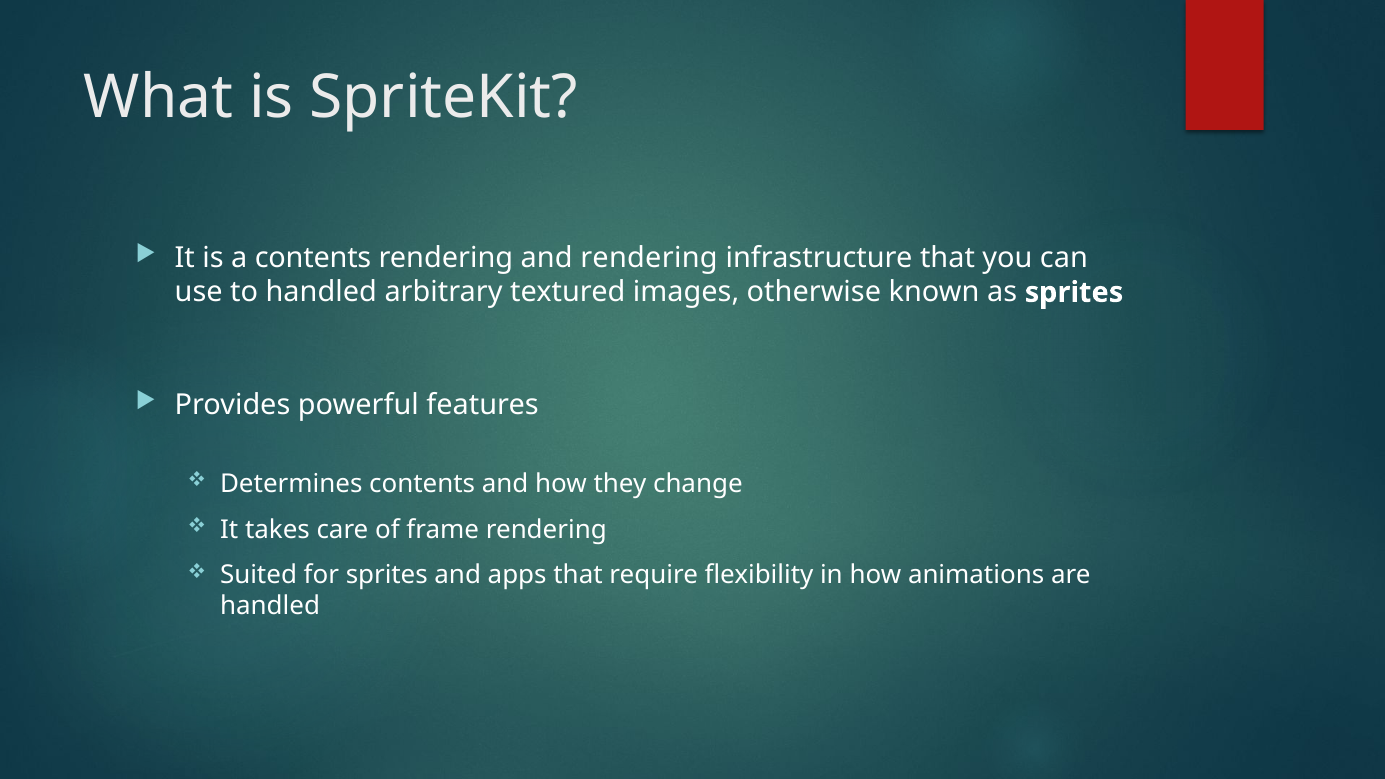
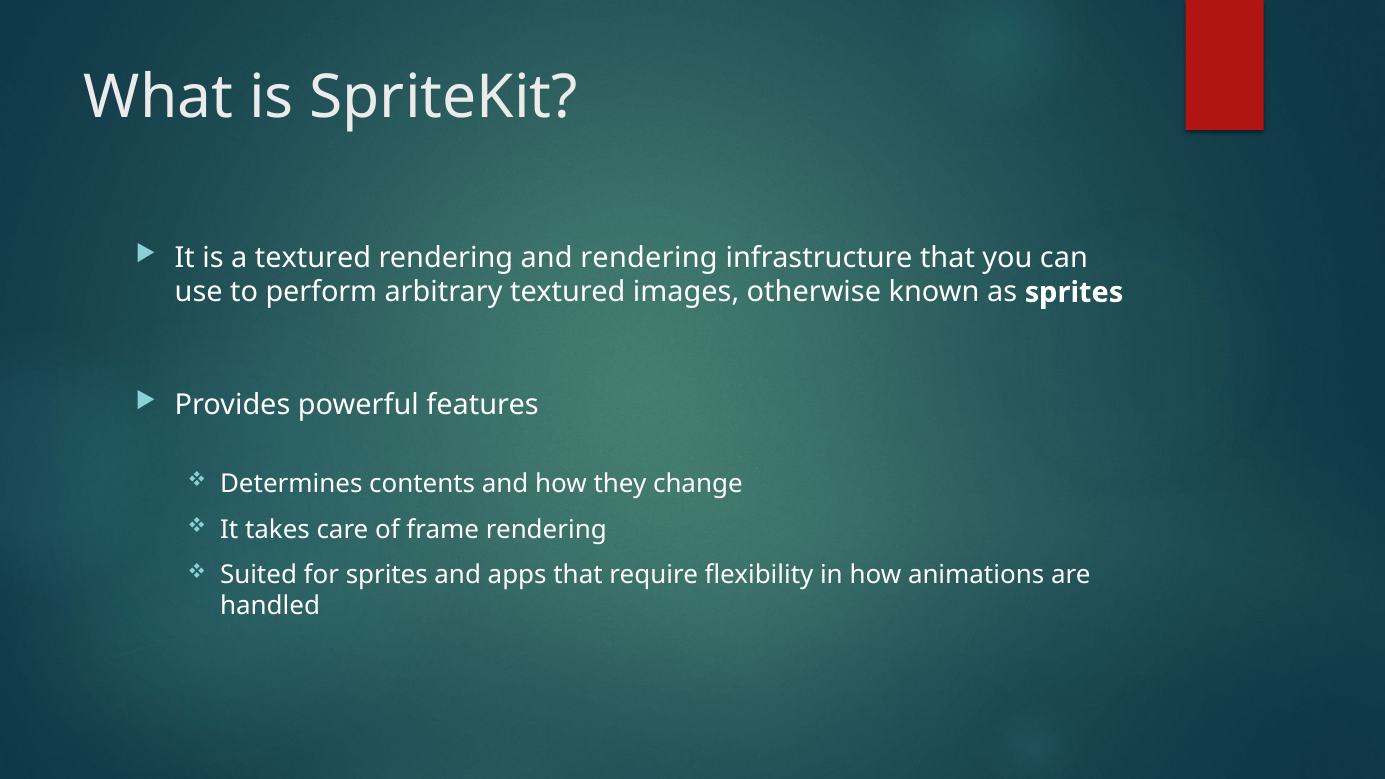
a contents: contents -> textured
to handled: handled -> perform
